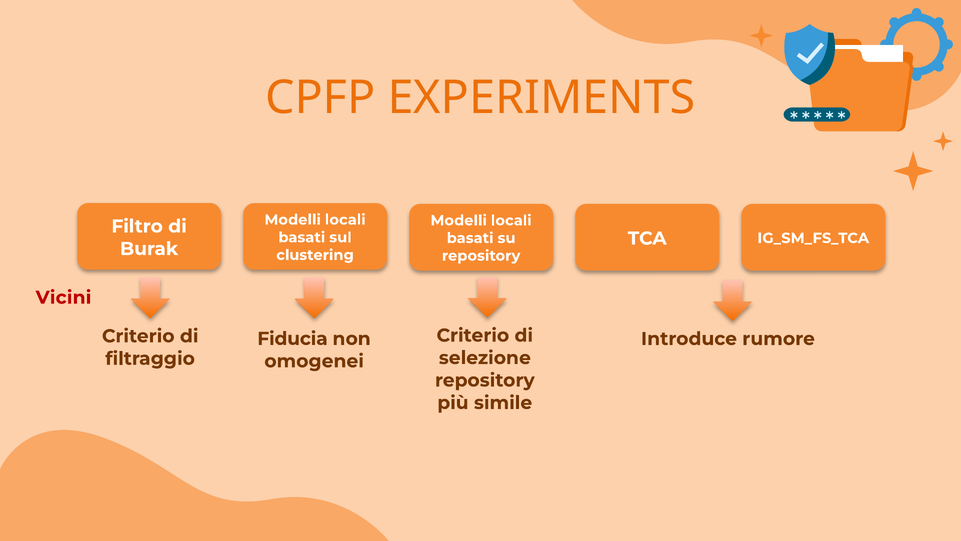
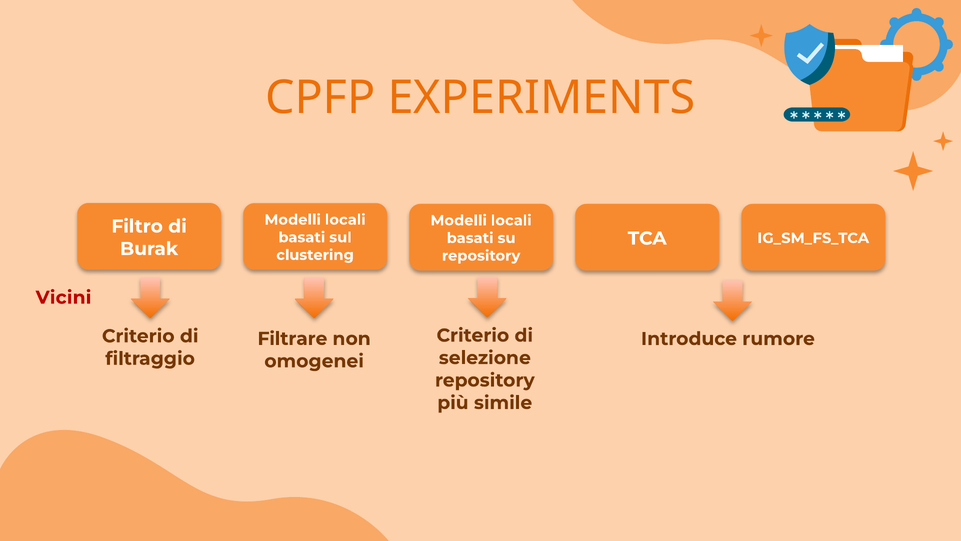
Fiducia: Fiducia -> Filtrare
